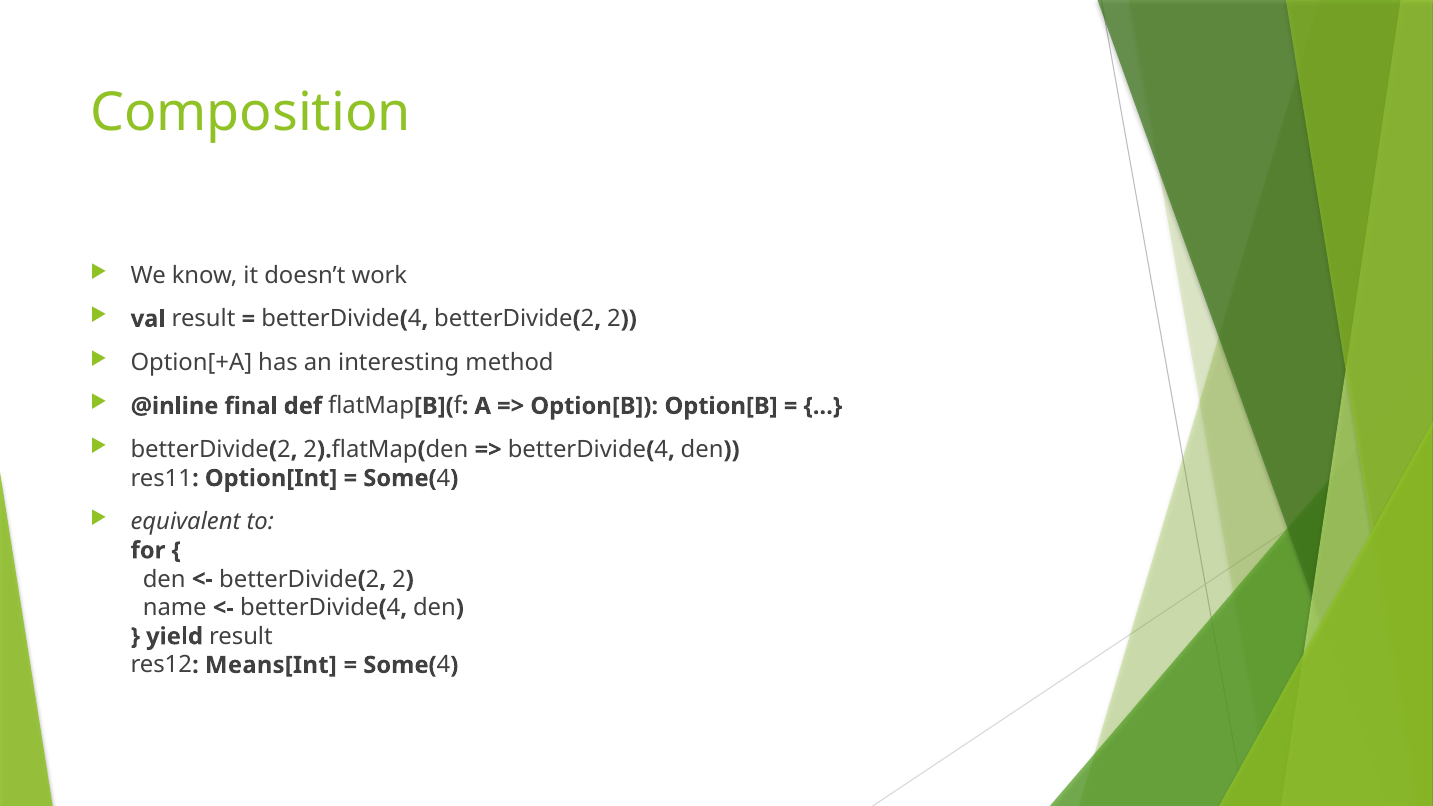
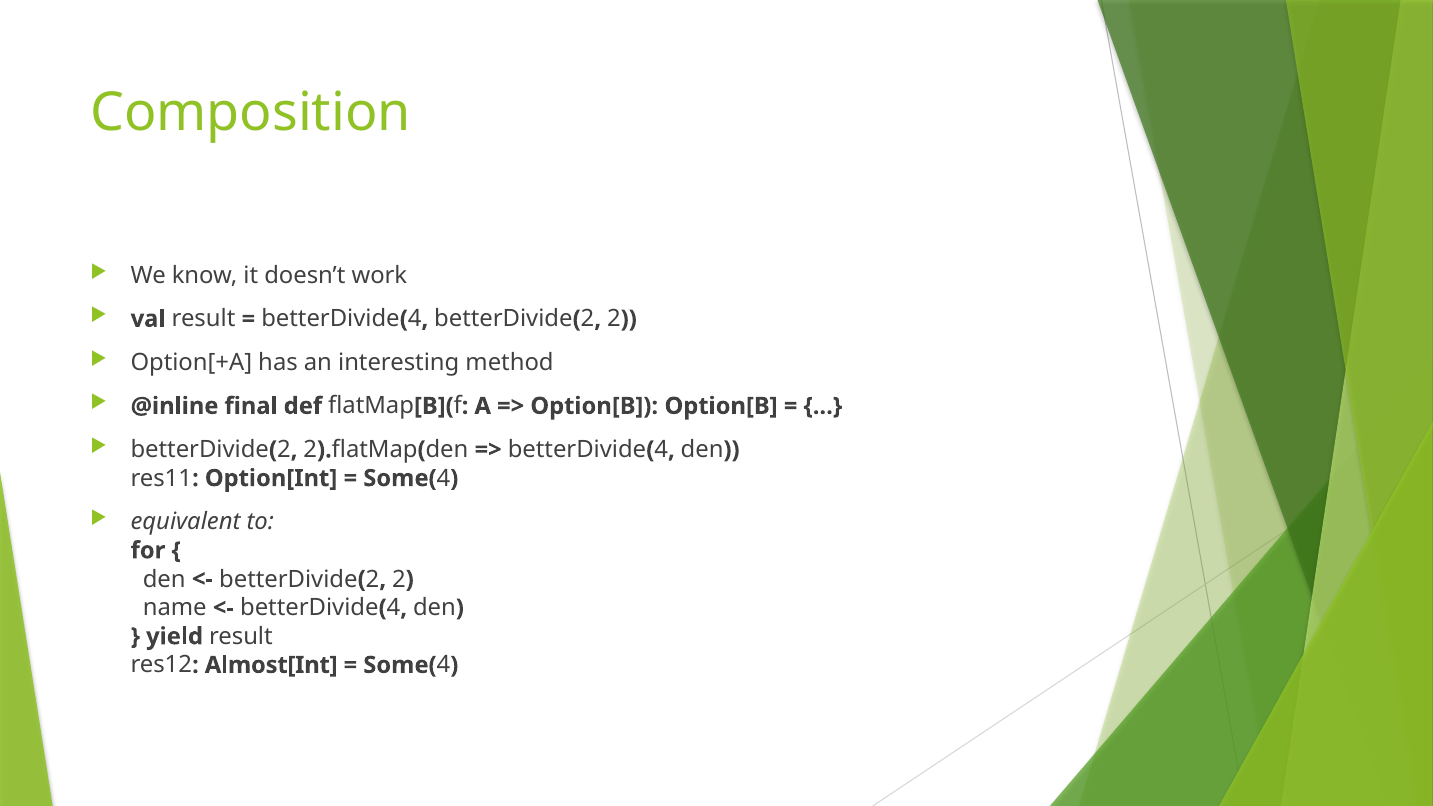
Means[Int: Means[Int -> Almost[Int
